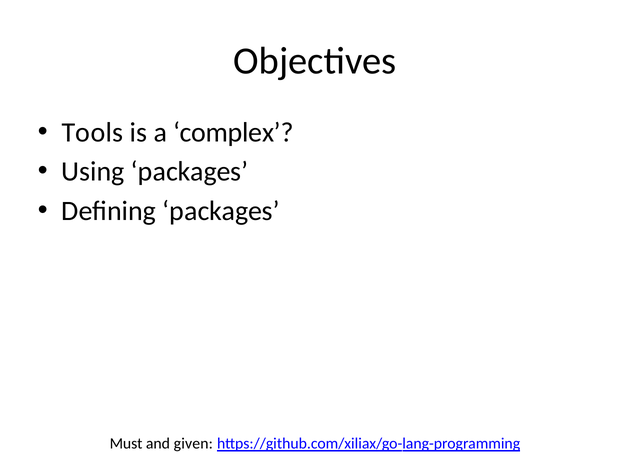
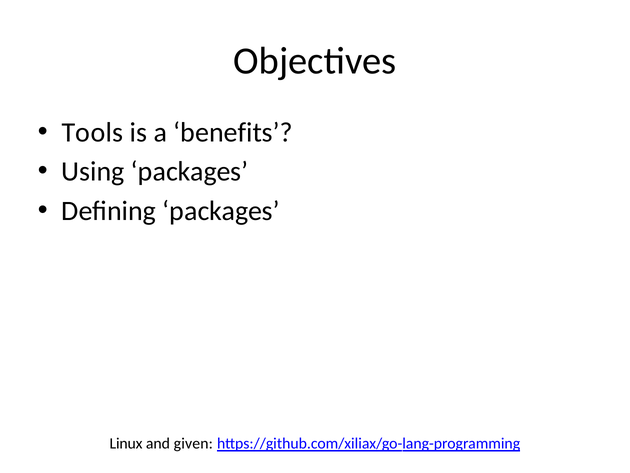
complex: complex -> benefits
Must: Must -> Linux
